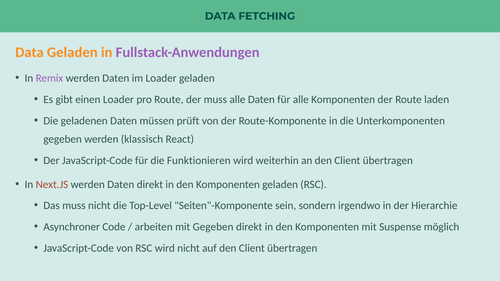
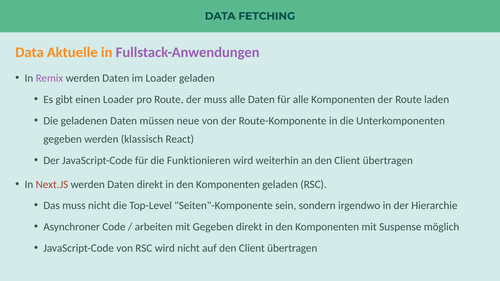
Data Geladen: Geladen -> Aktuelle
prüft: prüft -> neue
